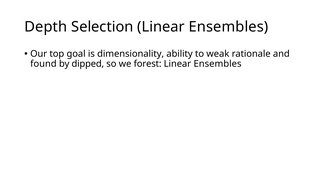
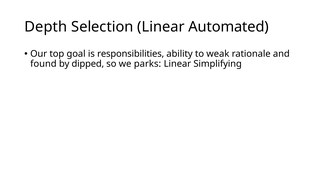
Selection Linear Ensembles: Ensembles -> Automated
dimensionality: dimensionality -> responsibilities
forest: forest -> parks
Ensembles at (218, 64): Ensembles -> Simplifying
